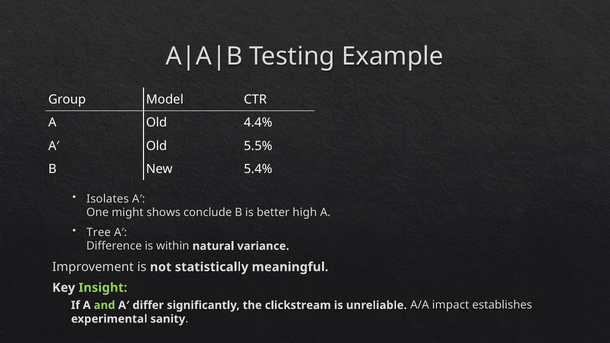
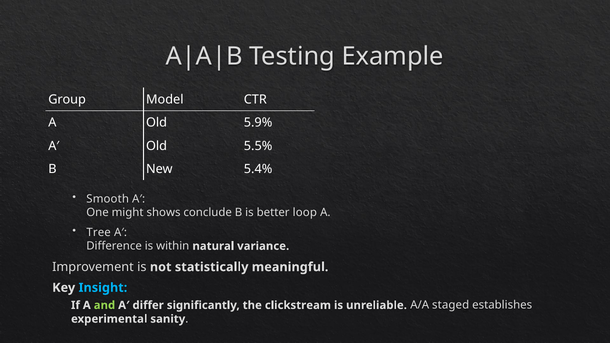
4.4%: 4.4% -> 5.9%
Isolates: Isolates -> Smooth
high: high -> loop
Insight colour: light green -> light blue
impact: impact -> staged
